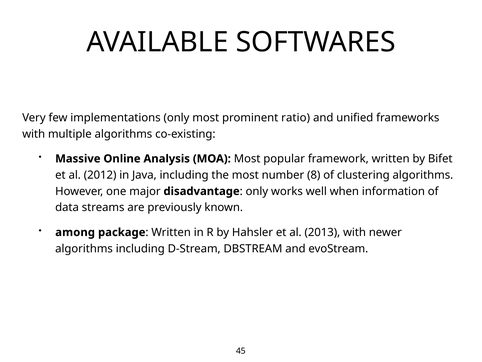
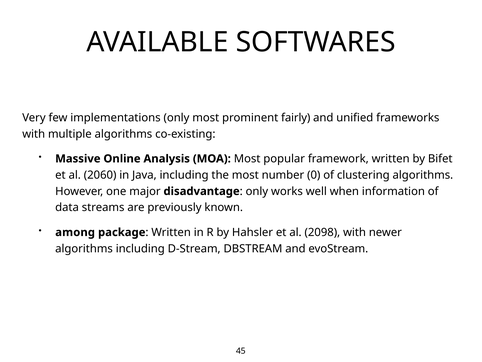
ratio: ratio -> fairly
2012: 2012 -> 2060
8: 8 -> 0
2013: 2013 -> 2098
